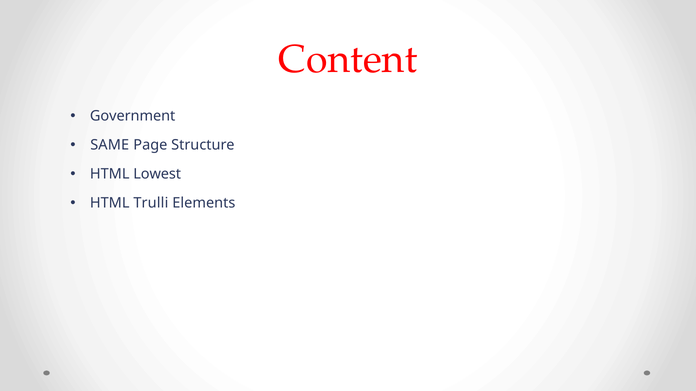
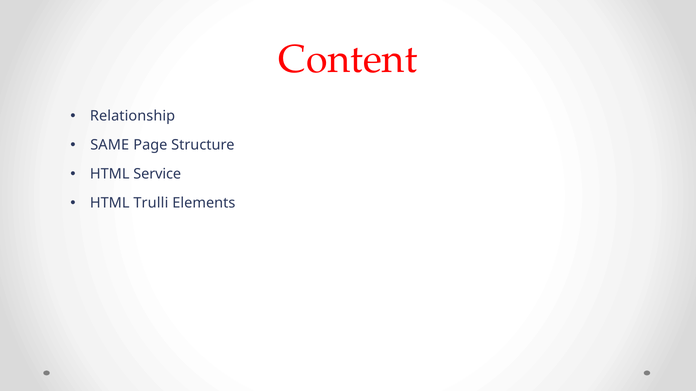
Government: Government -> Relationship
Lowest: Lowest -> Service
